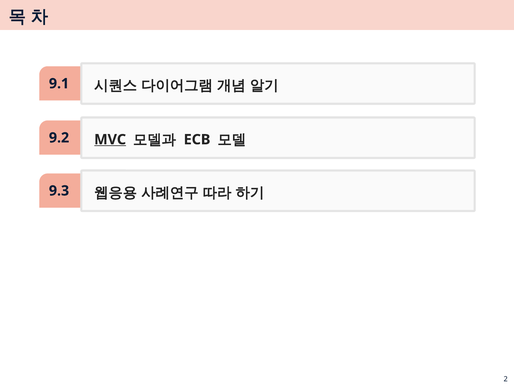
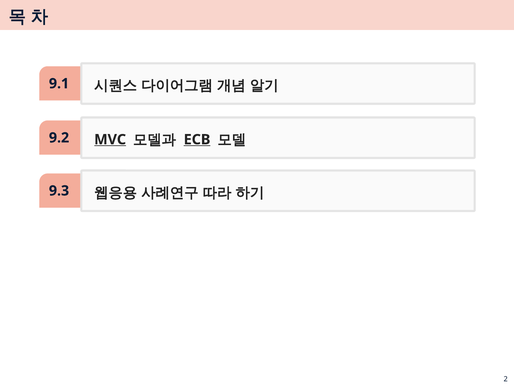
ECB underline: none -> present
